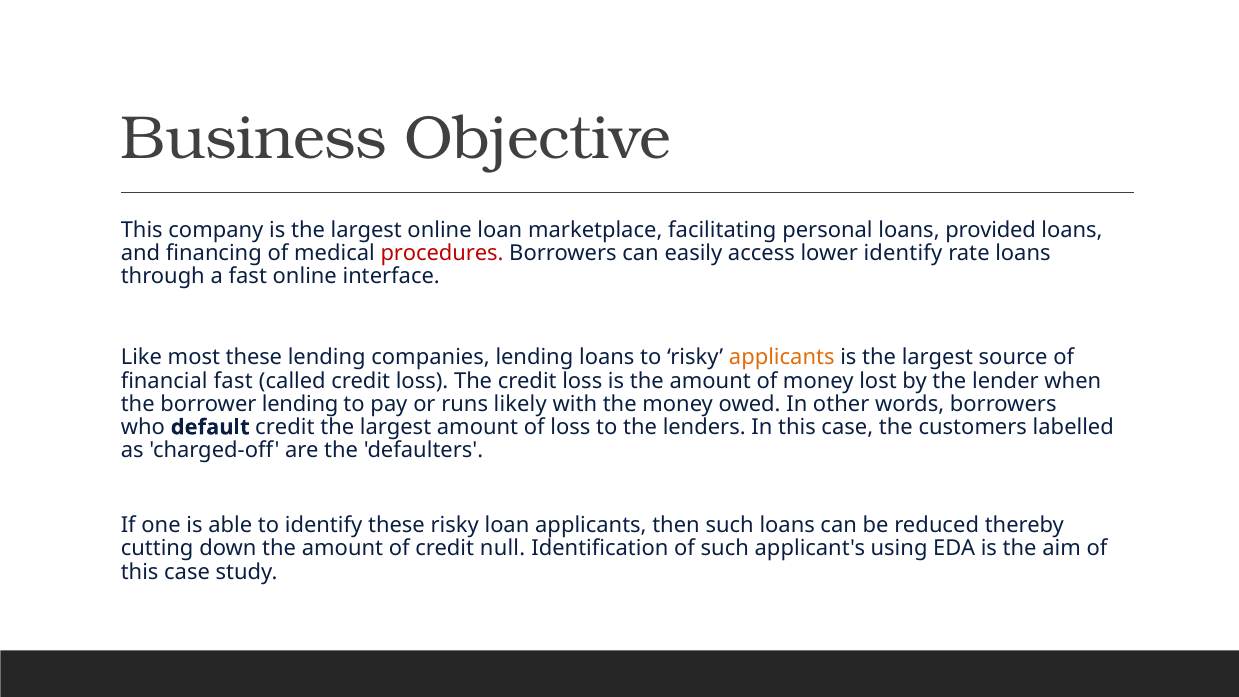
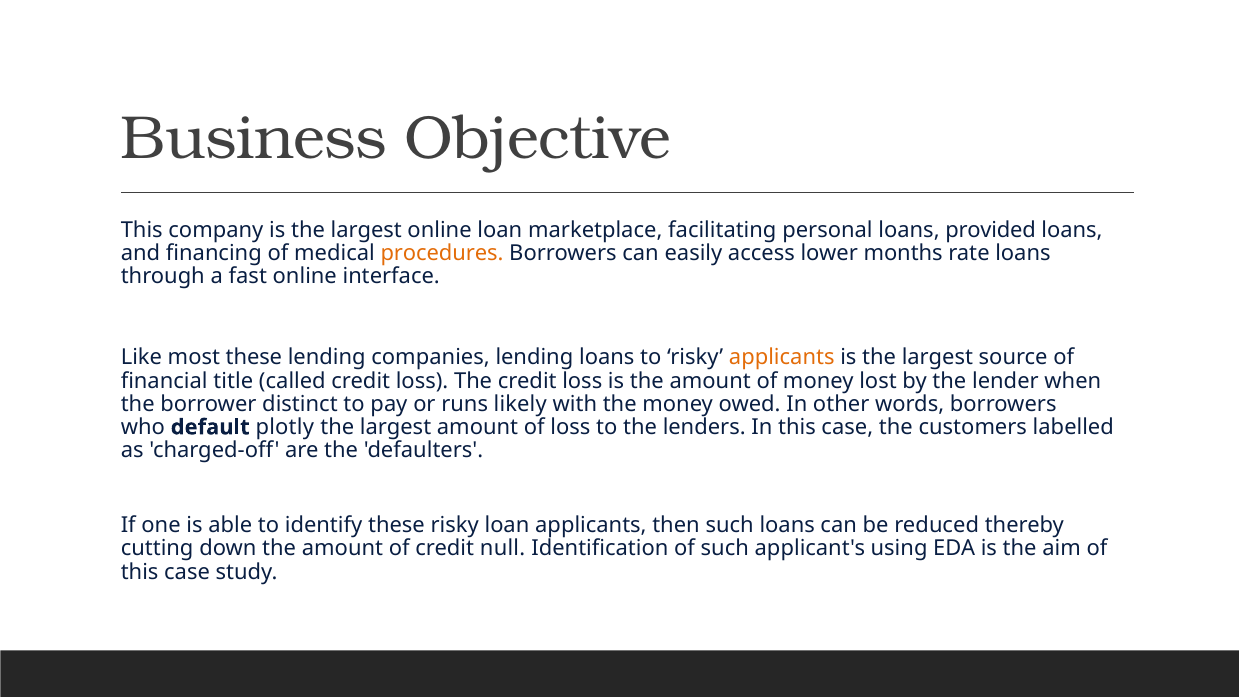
procedures colour: red -> orange
lower identify: identify -> months
financial fast: fast -> title
borrower lending: lending -> distinct
default credit: credit -> plotly
